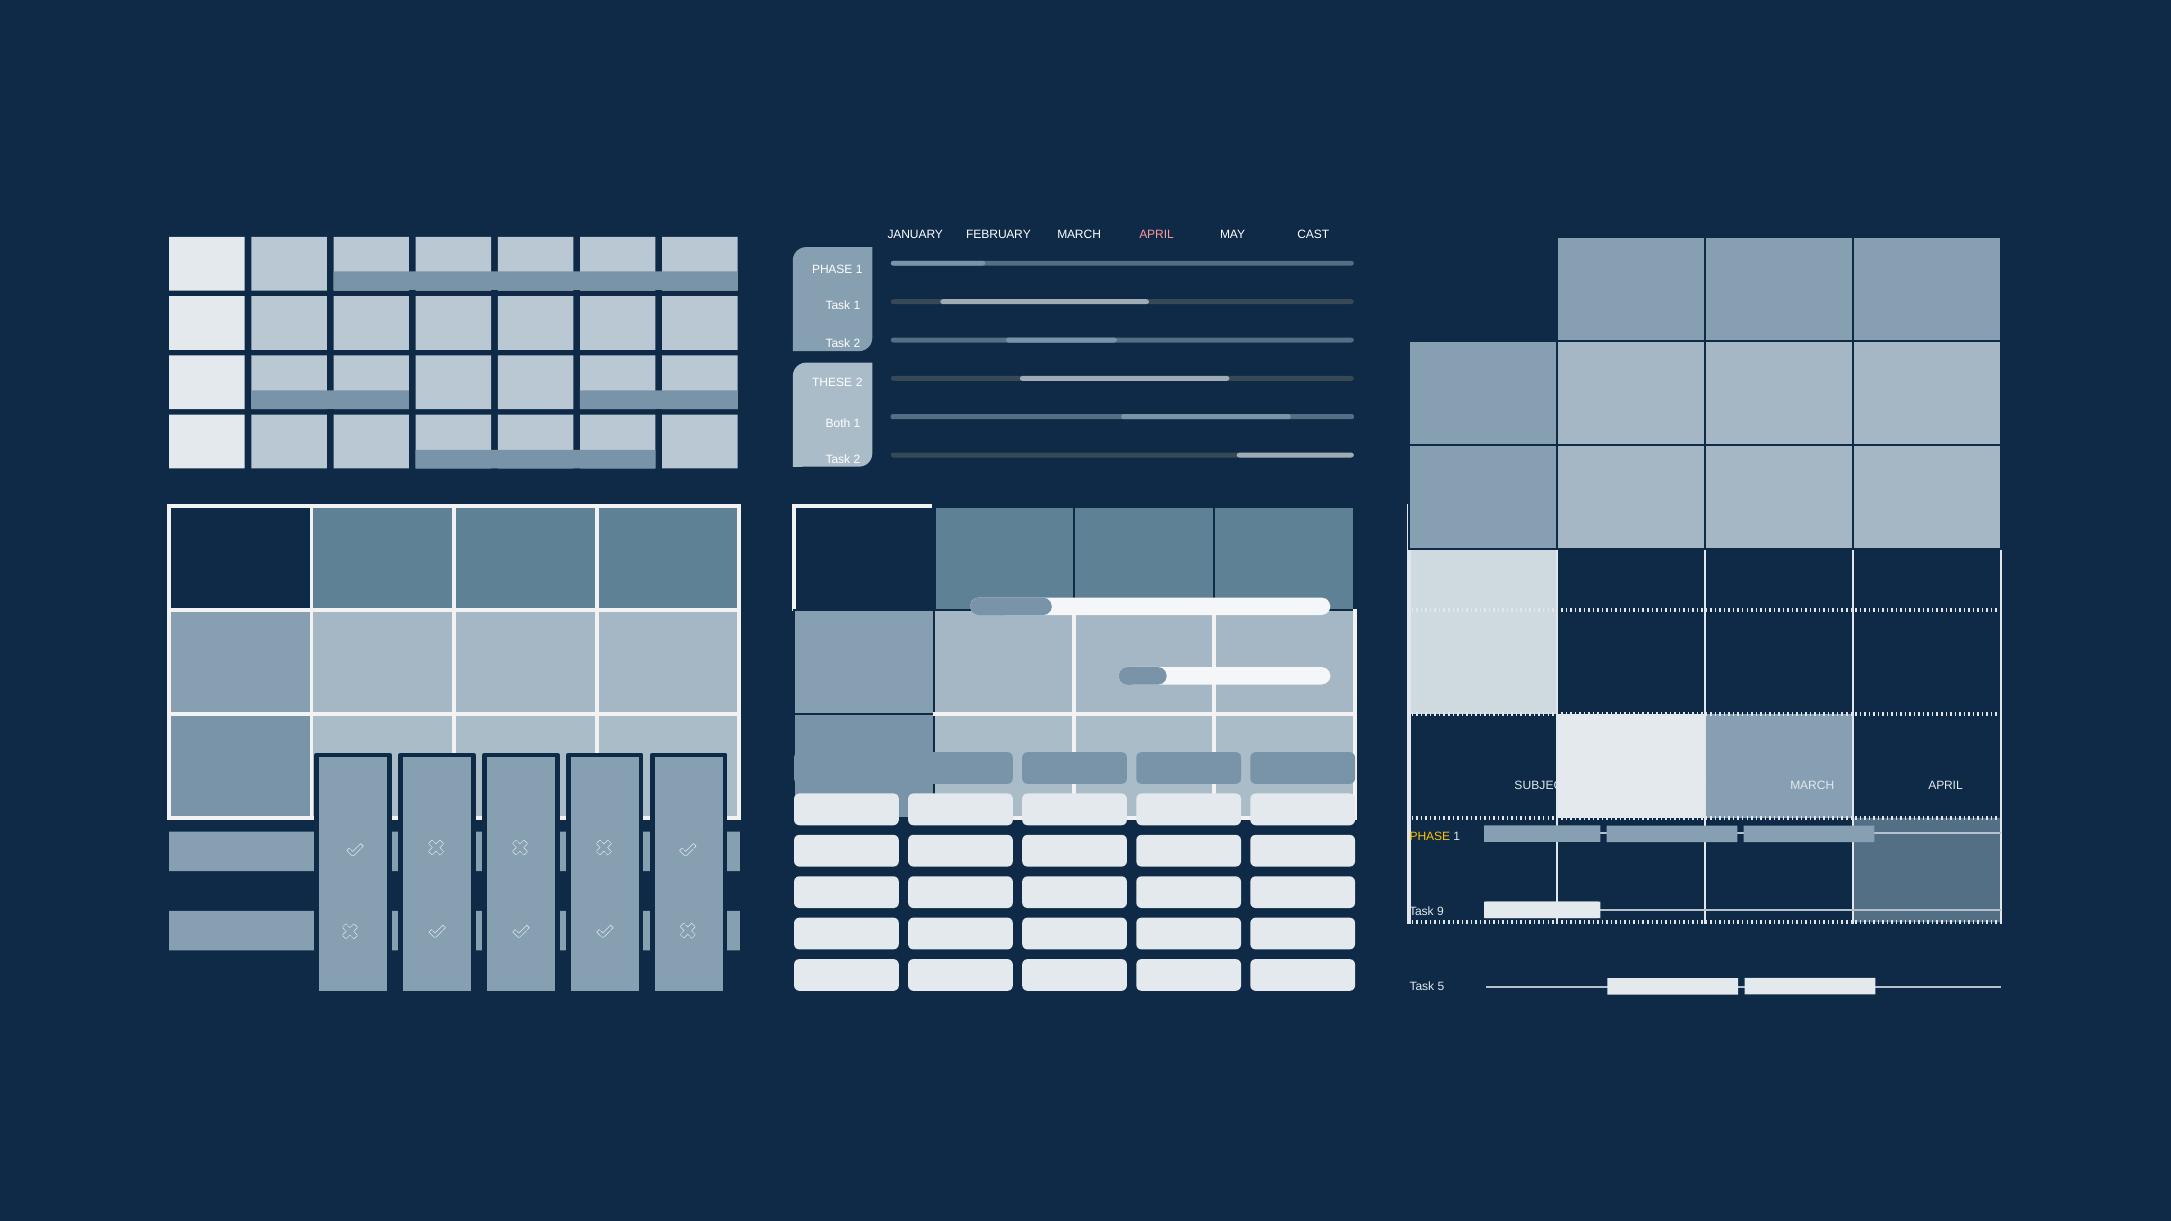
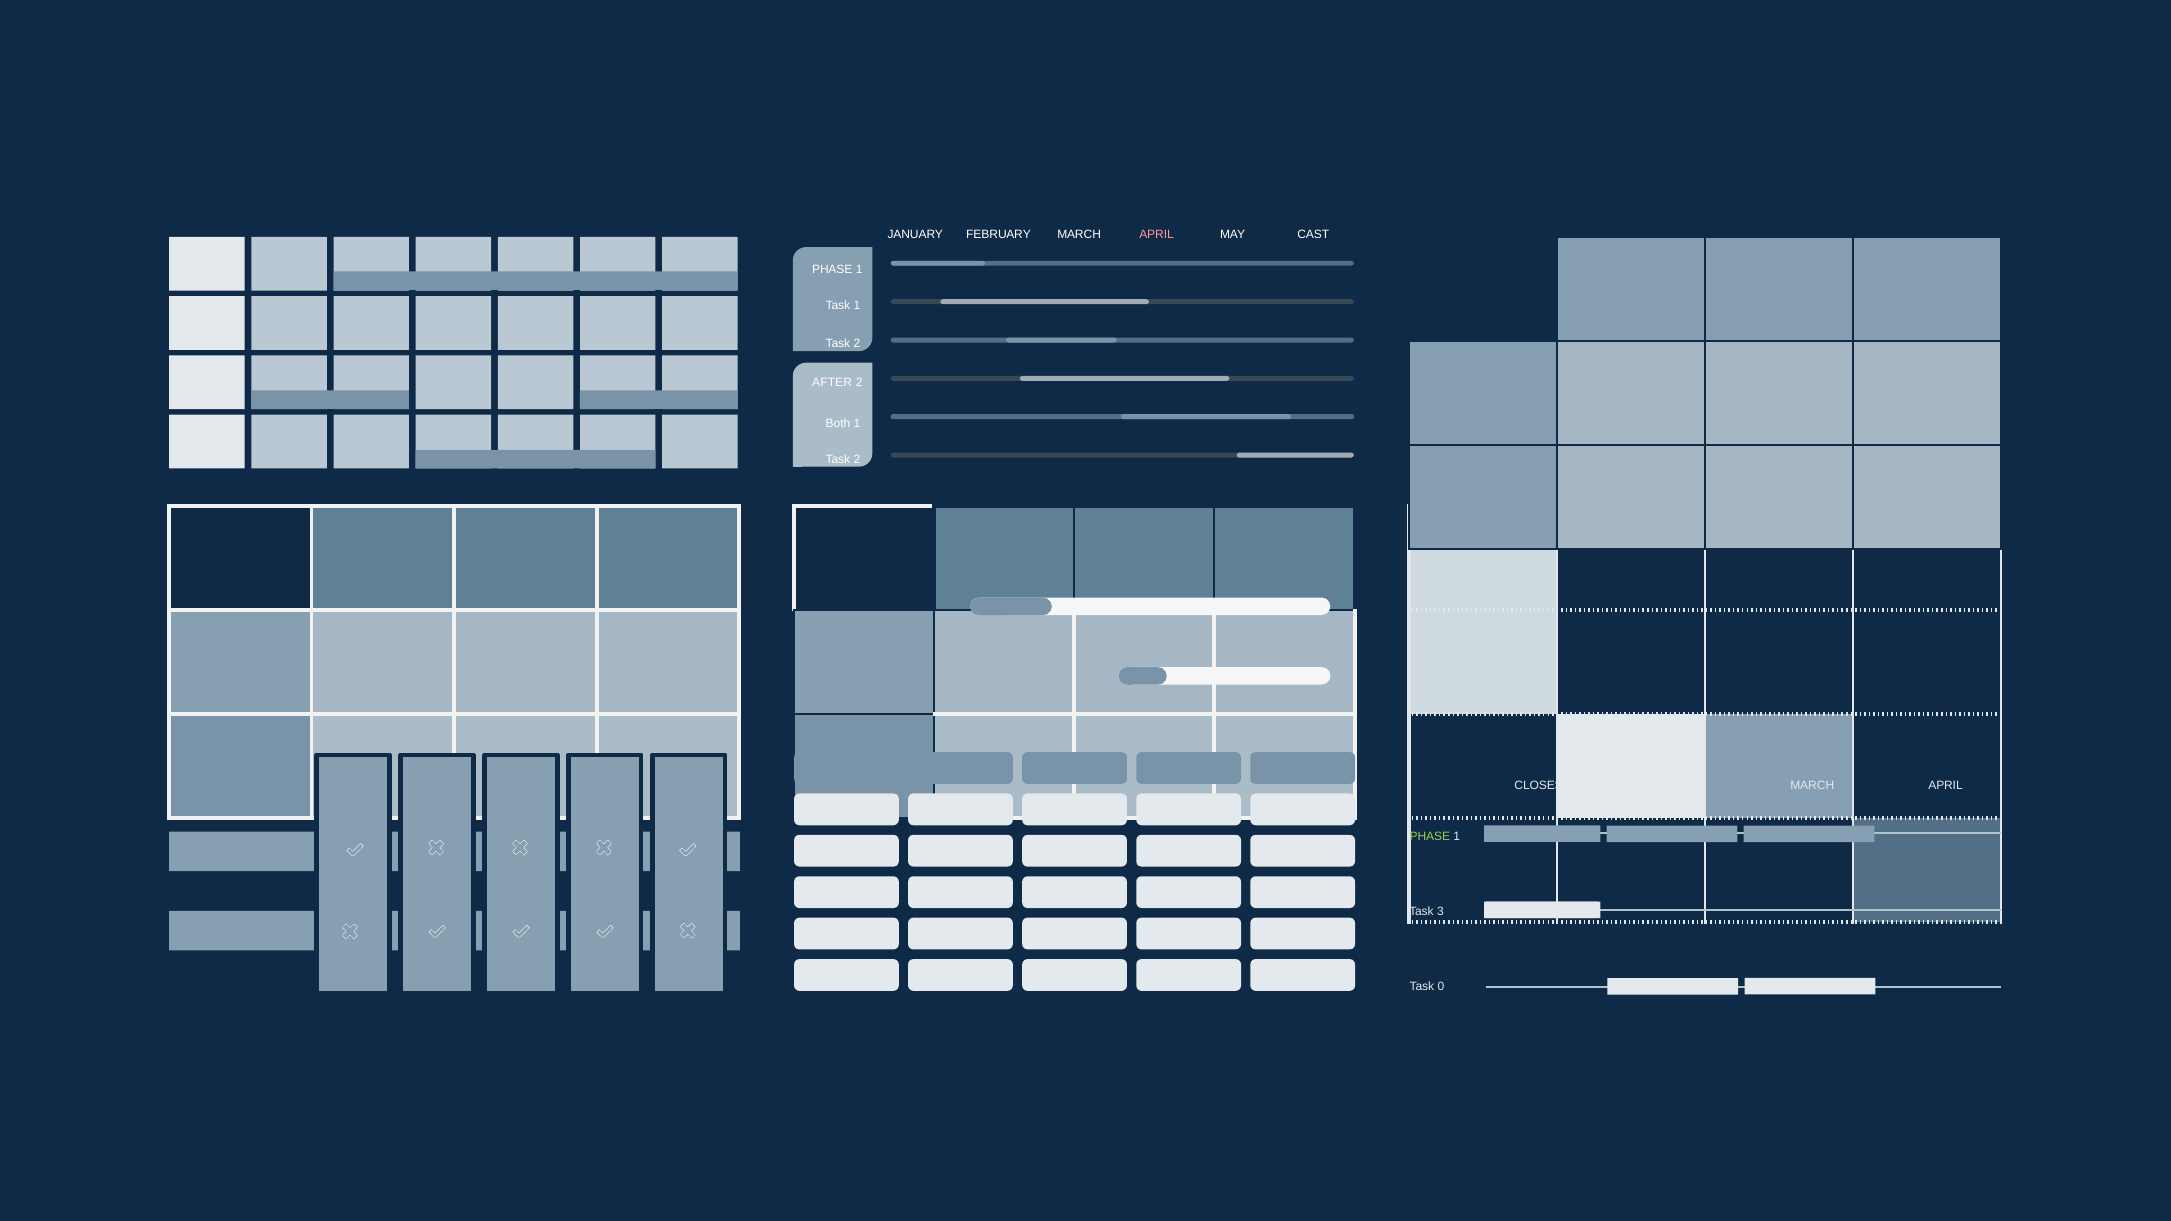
THESE: THESE -> AFTER
SUBJECT: SUBJECT -> CLOSEST
PHASE at (1430, 836) colour: yellow -> light green
9: 9 -> 3
5: 5 -> 0
